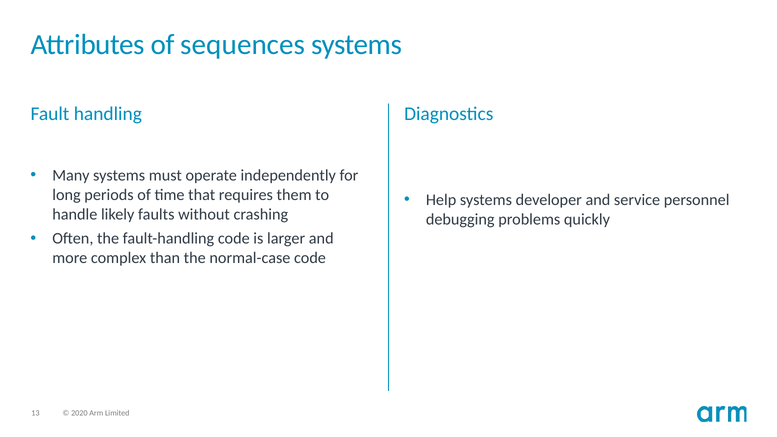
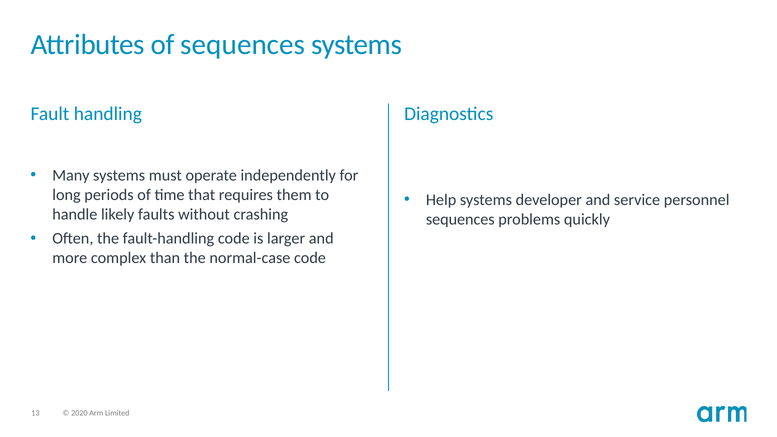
debugging at (460, 219): debugging -> sequences
